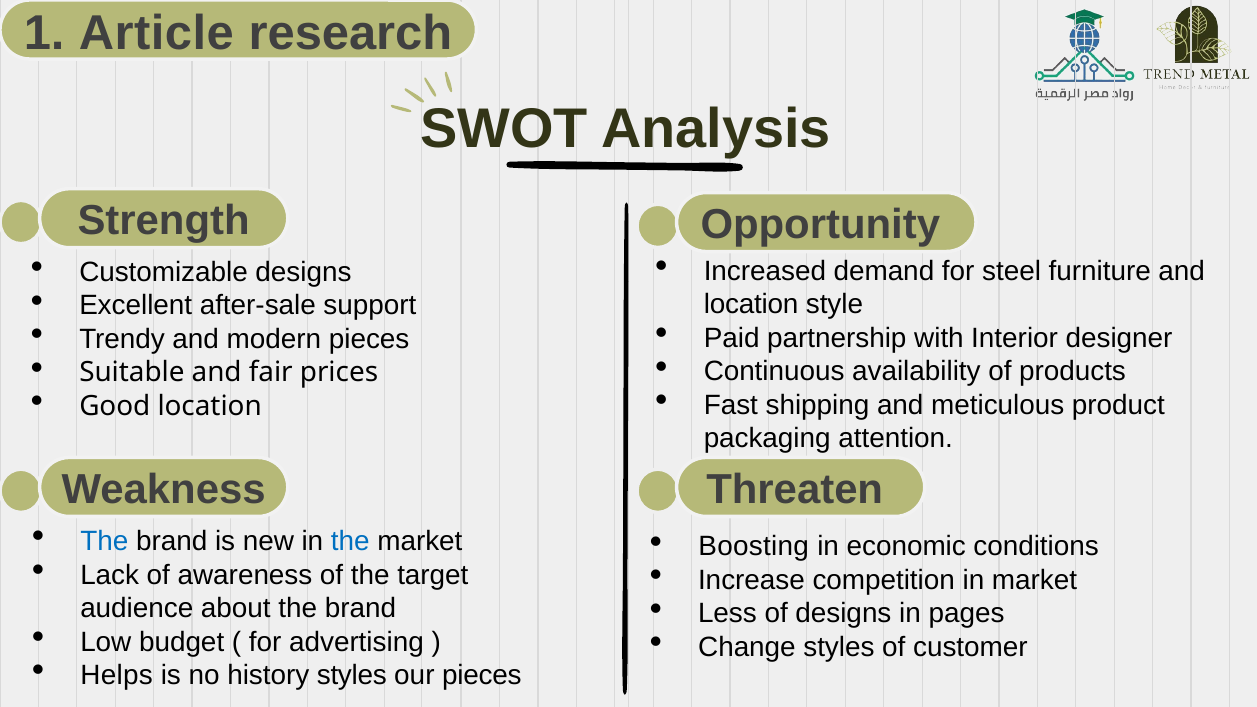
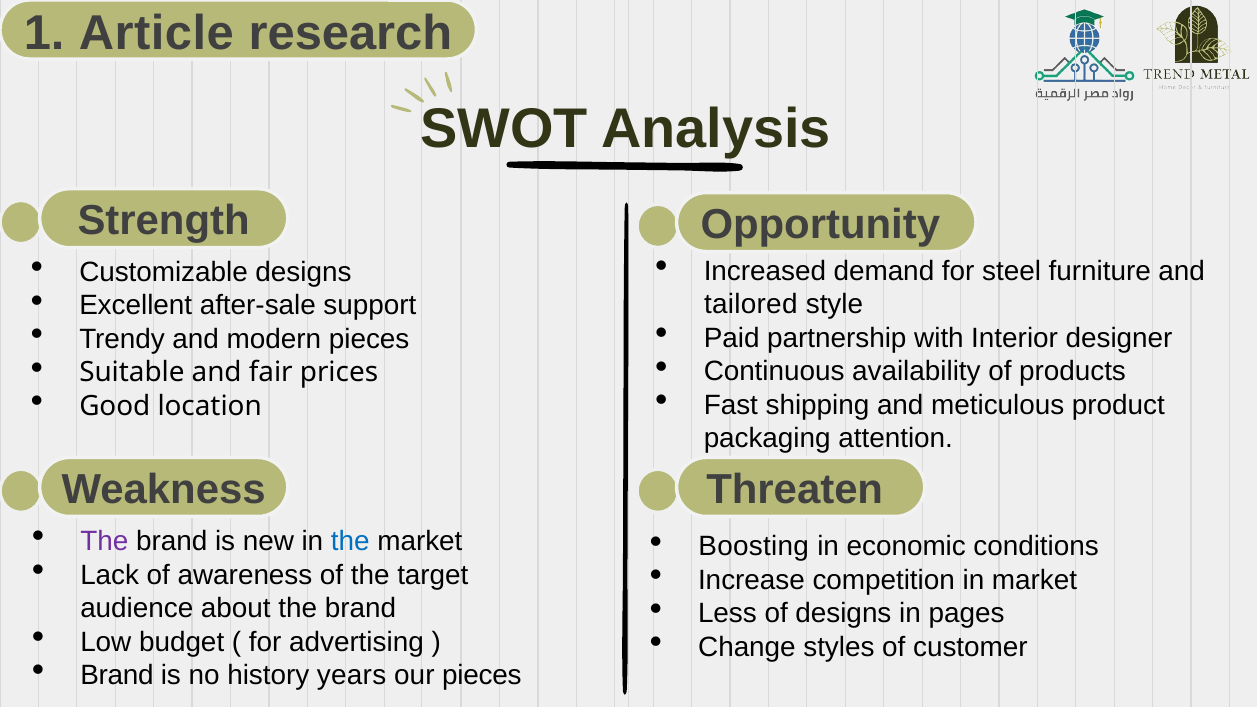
location at (751, 304): location -> tailored
The at (104, 541) colour: blue -> purple
Helps at (117, 675): Helps -> Brand
history styles: styles -> years
